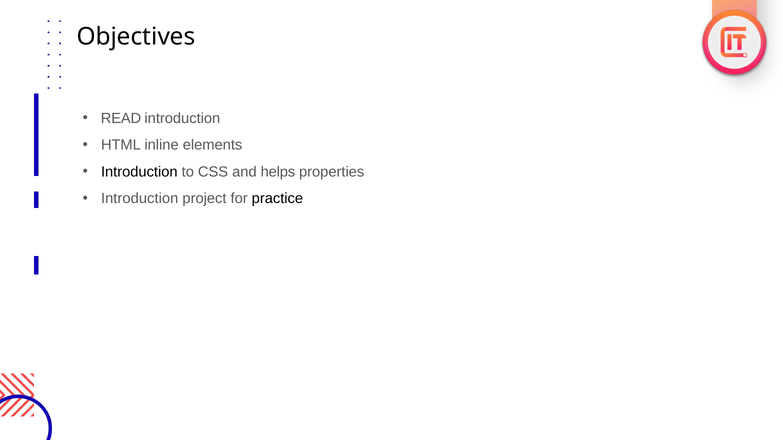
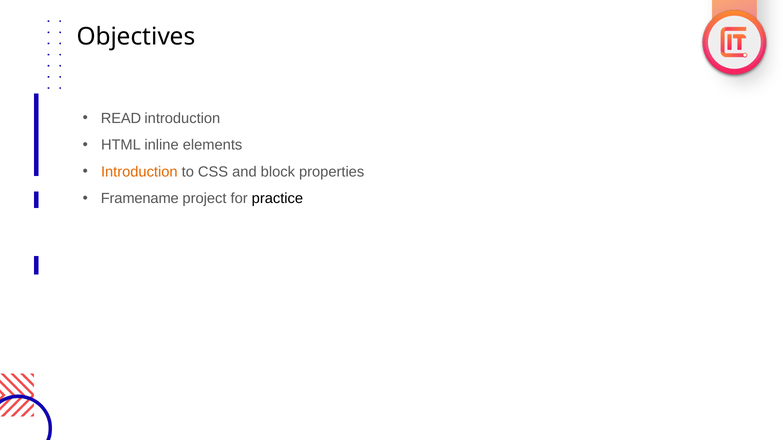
Introduction at (139, 172) colour: black -> orange
helps: helps -> block
Introduction at (140, 199): Introduction -> Framename
